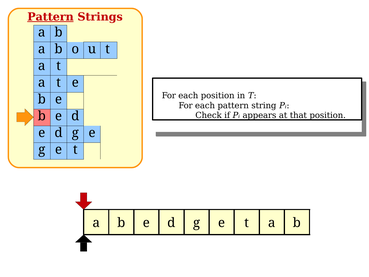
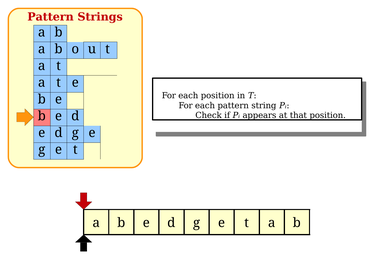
Pattern at (51, 17) underline: present -> none
